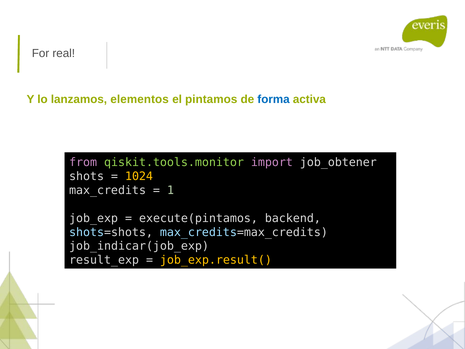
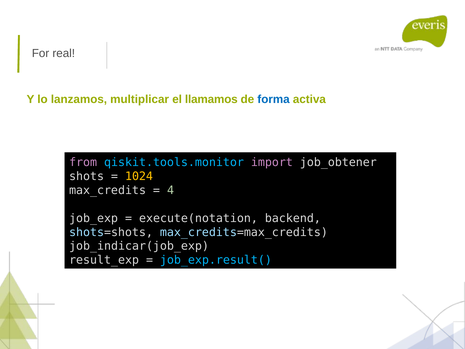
elementos: elementos -> multiplicar
pintamos: pintamos -> llamamos
qiskit.tools.monitor colour: light green -> light blue
1: 1 -> 4
execute(pintamos: execute(pintamos -> execute(notation
job_exp.result( colour: yellow -> light blue
